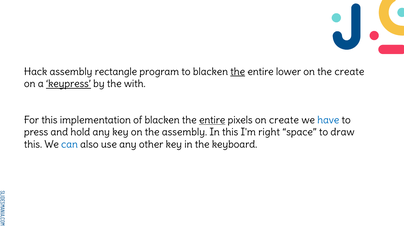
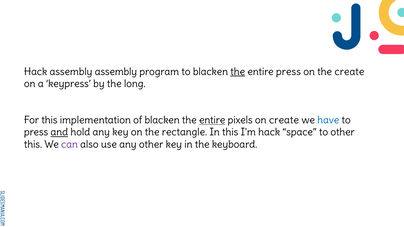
assembly rectangle: rectangle -> assembly
entire lower: lower -> press
keypress underline: present -> none
with: with -> long
and underline: none -> present
the assembly: assembly -> rectangle
I'm right: right -> hack
to draw: draw -> other
can colour: blue -> purple
